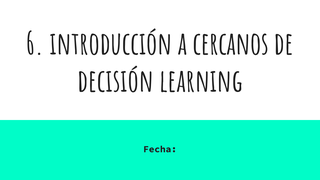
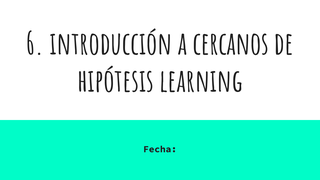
decisión: decisión -> hipótesis
